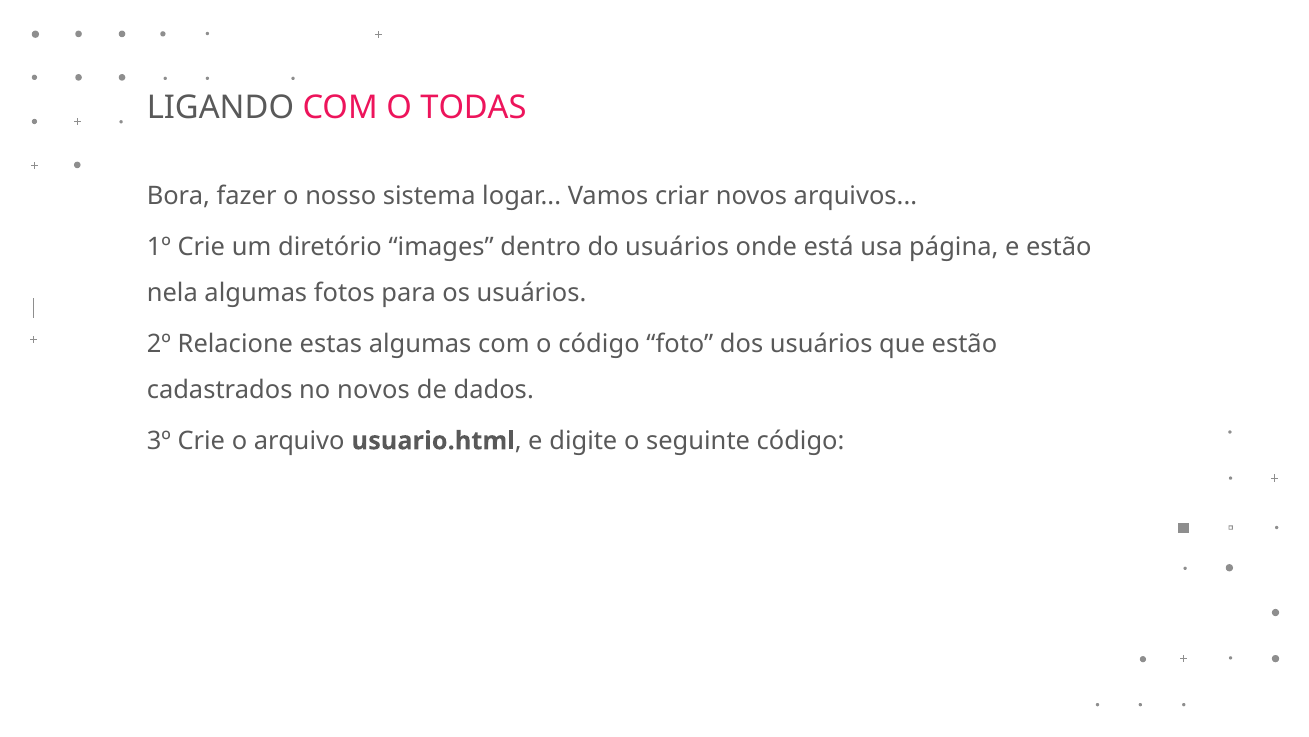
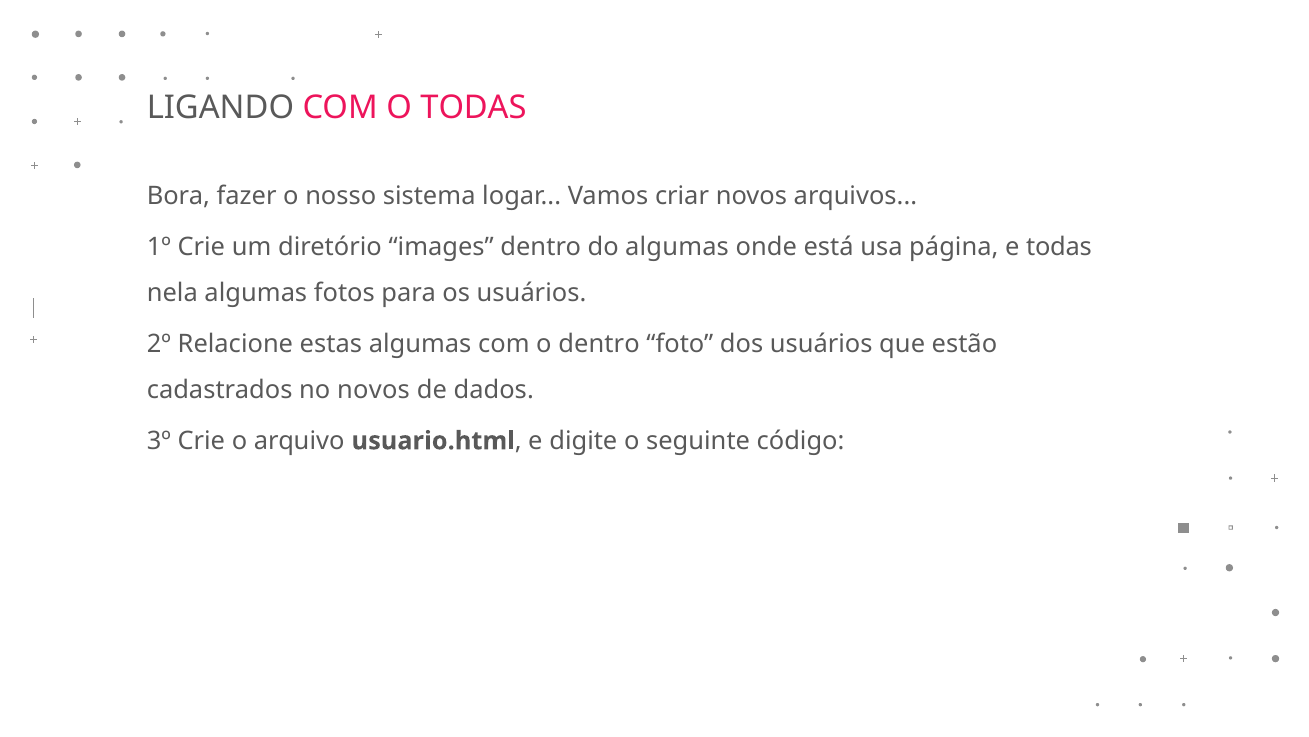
do usuários: usuários -> algumas
e estão: estão -> todas
o código: código -> dentro
